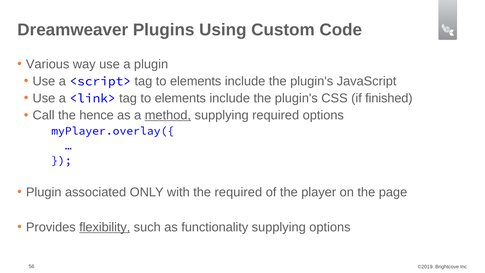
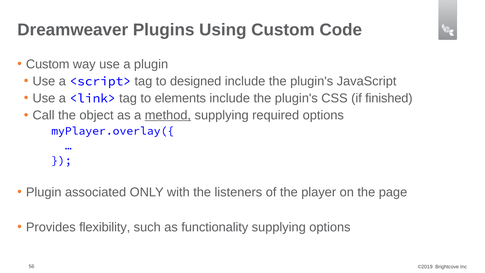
Various at (48, 64): Various -> Custom
<script> tag to elements: elements -> designed
hence: hence -> object
the required: required -> listeners
flexibility underline: present -> none
